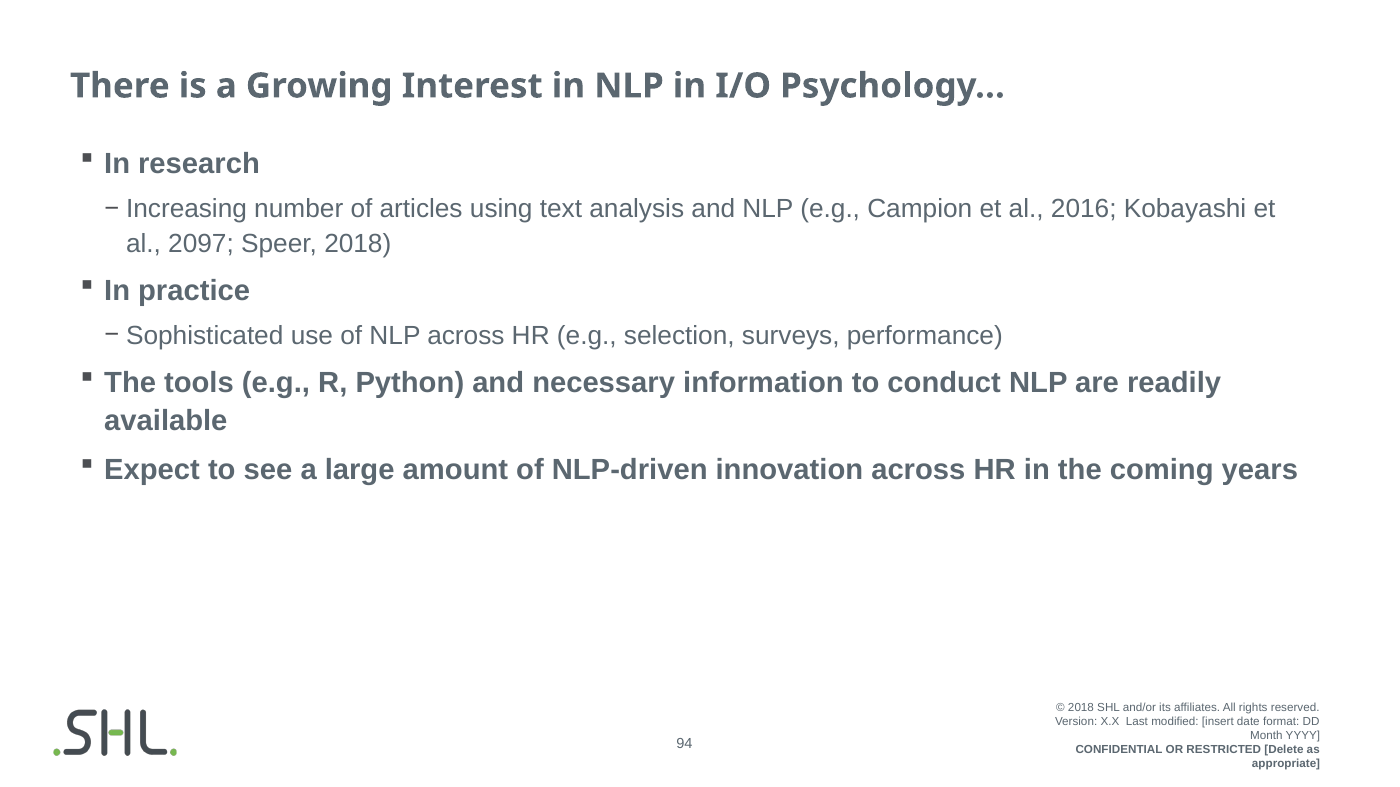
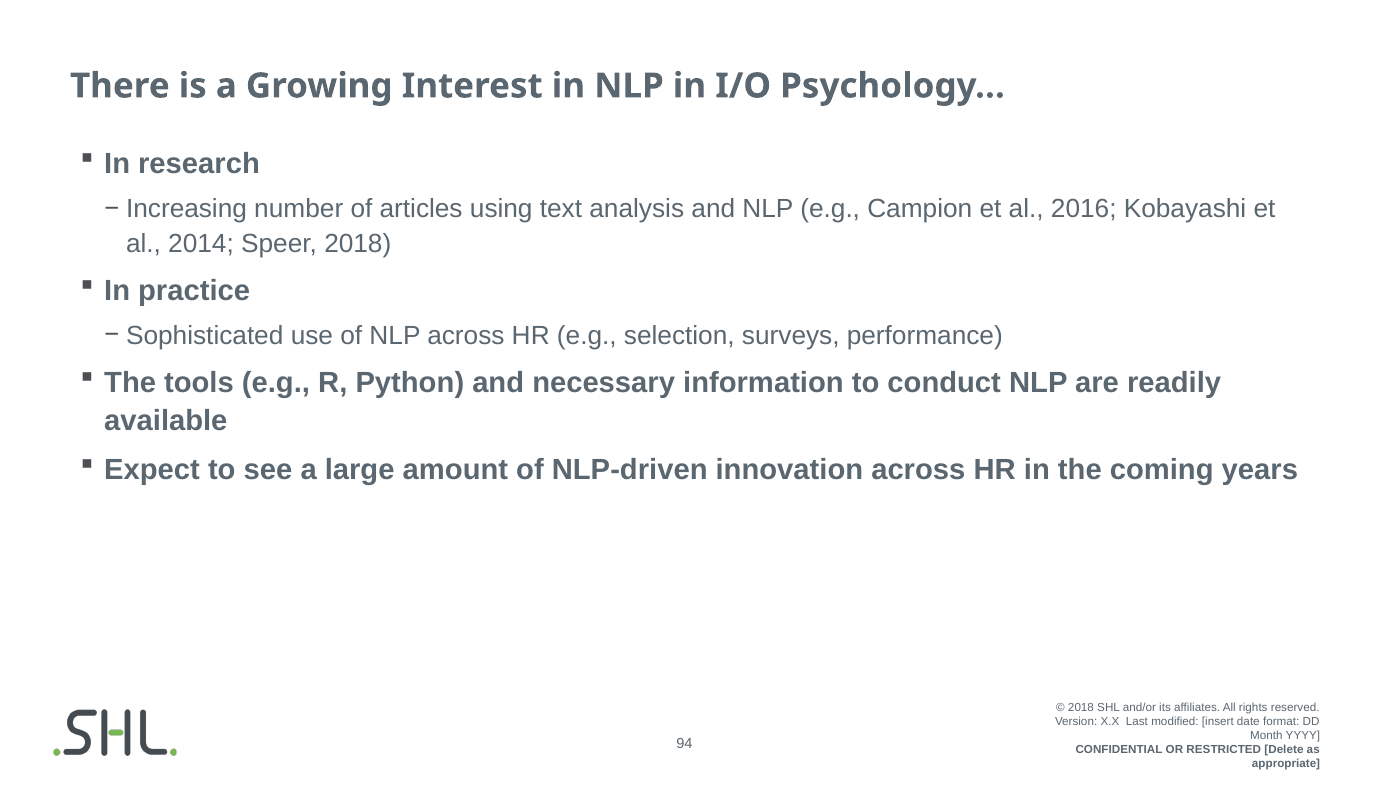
2097: 2097 -> 2014
